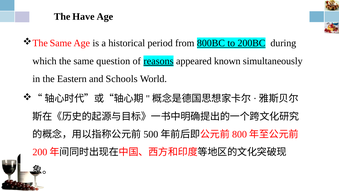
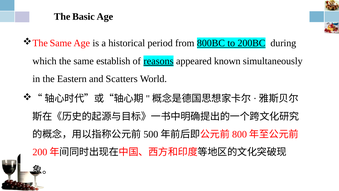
Have: Have -> Basic
question: question -> establish
Schools: Schools -> Scatters
